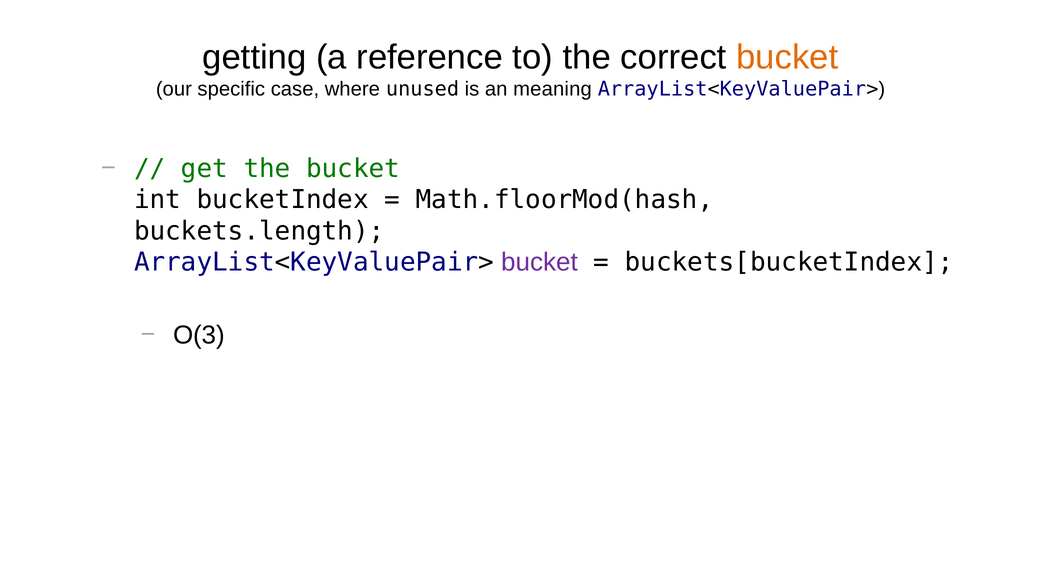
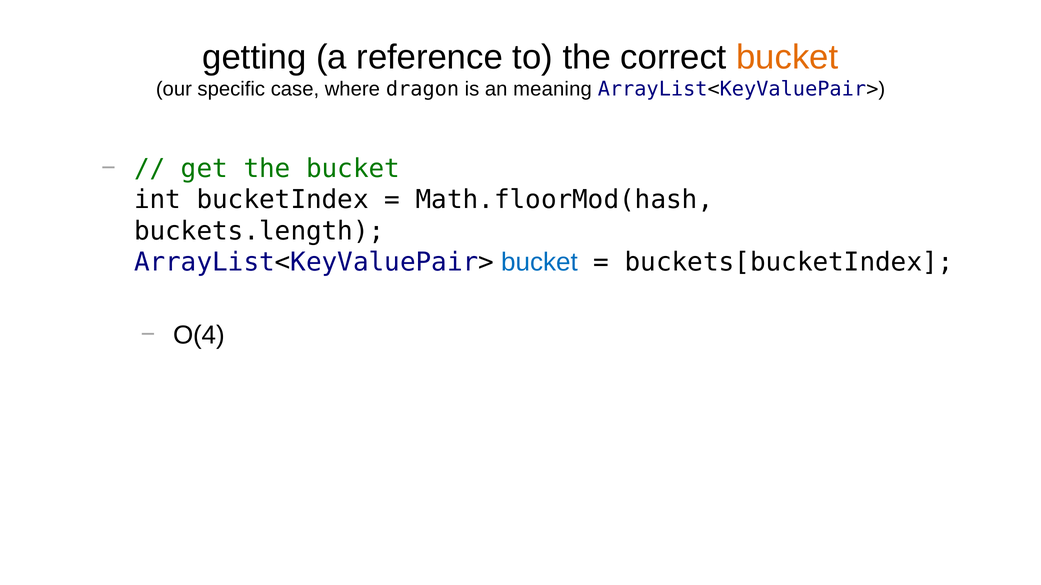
unused: unused -> dragon
bucket at (539, 262) colour: purple -> blue
O(3: O(3 -> O(4
